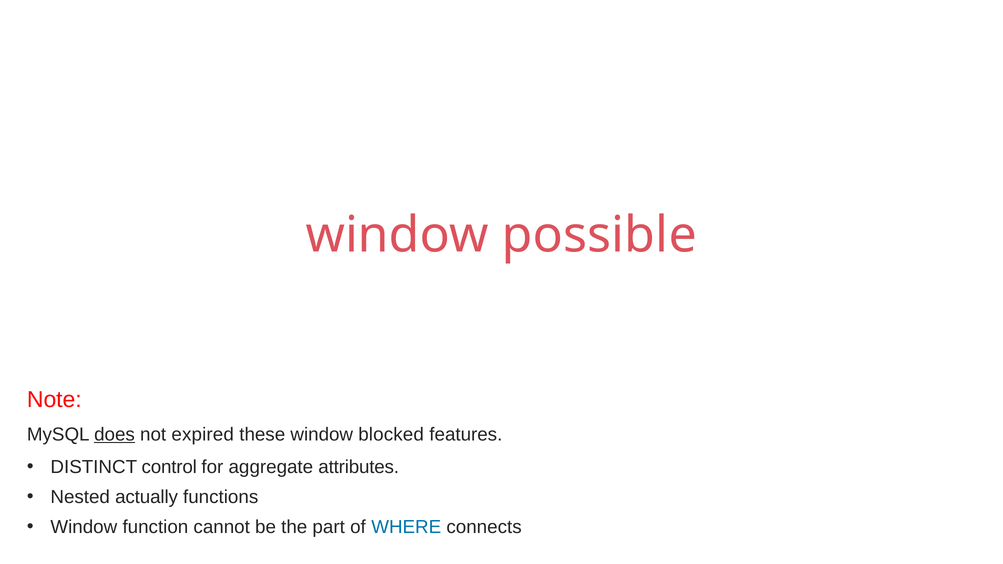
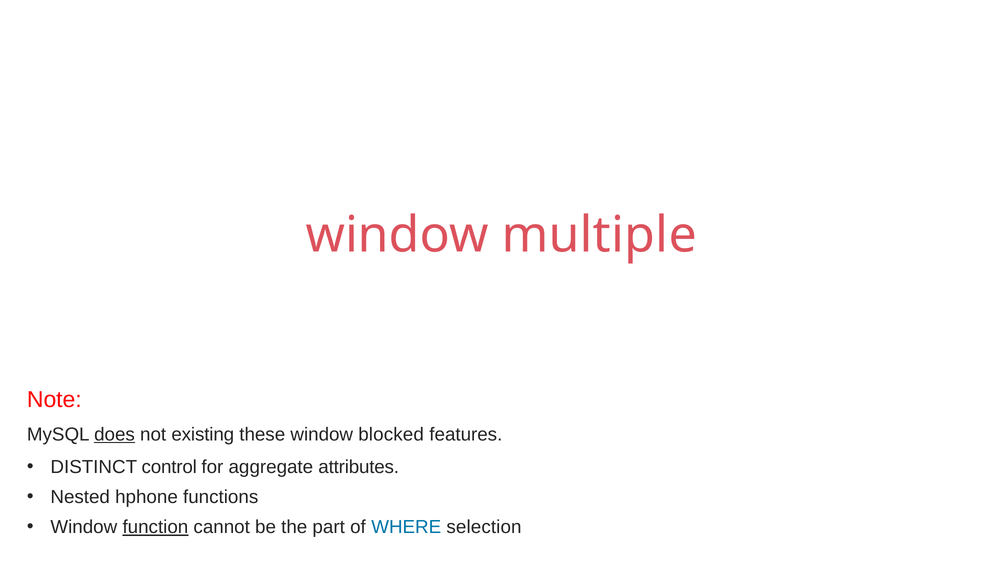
possible: possible -> multiple
expired: expired -> existing
actually: actually -> hphone
function underline: none -> present
connects: connects -> selection
